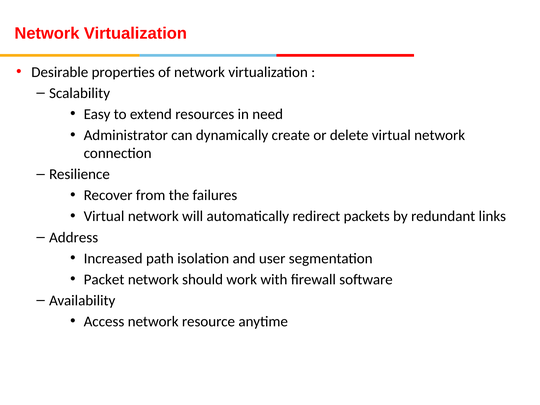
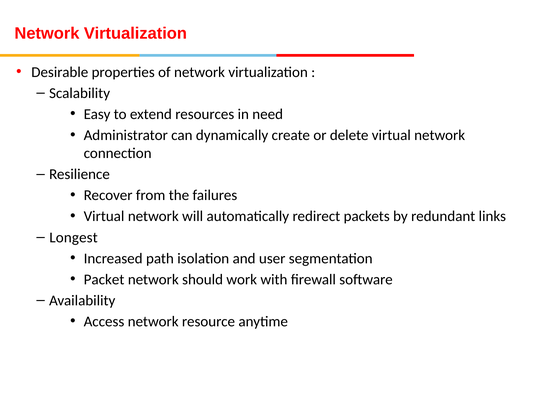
Address: Address -> Longest
